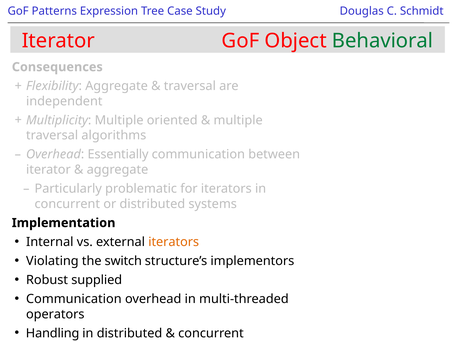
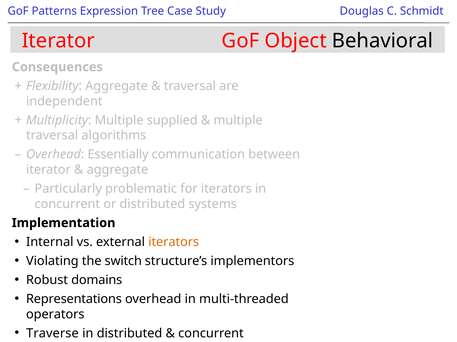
Behavioral colour: green -> black
oriented: oriented -> supplied
supplied: supplied -> domains
Communication at (74, 300): Communication -> Representations
Handling: Handling -> Traverse
